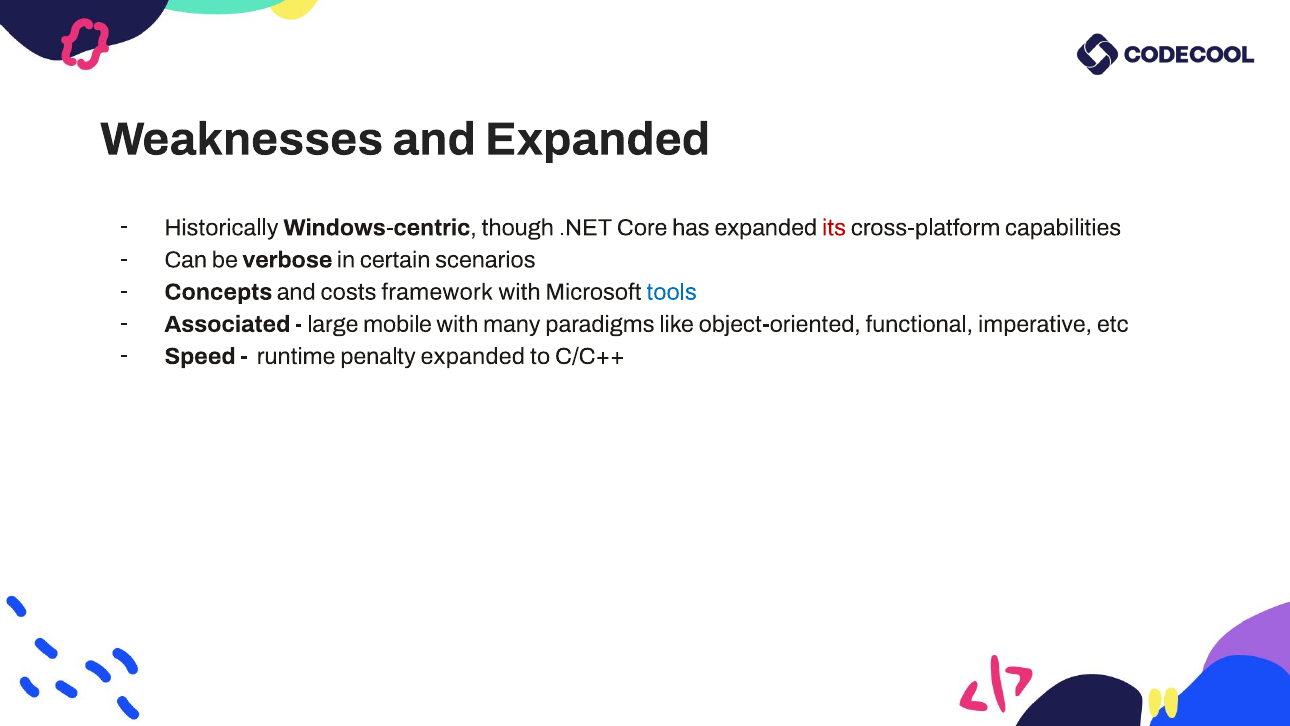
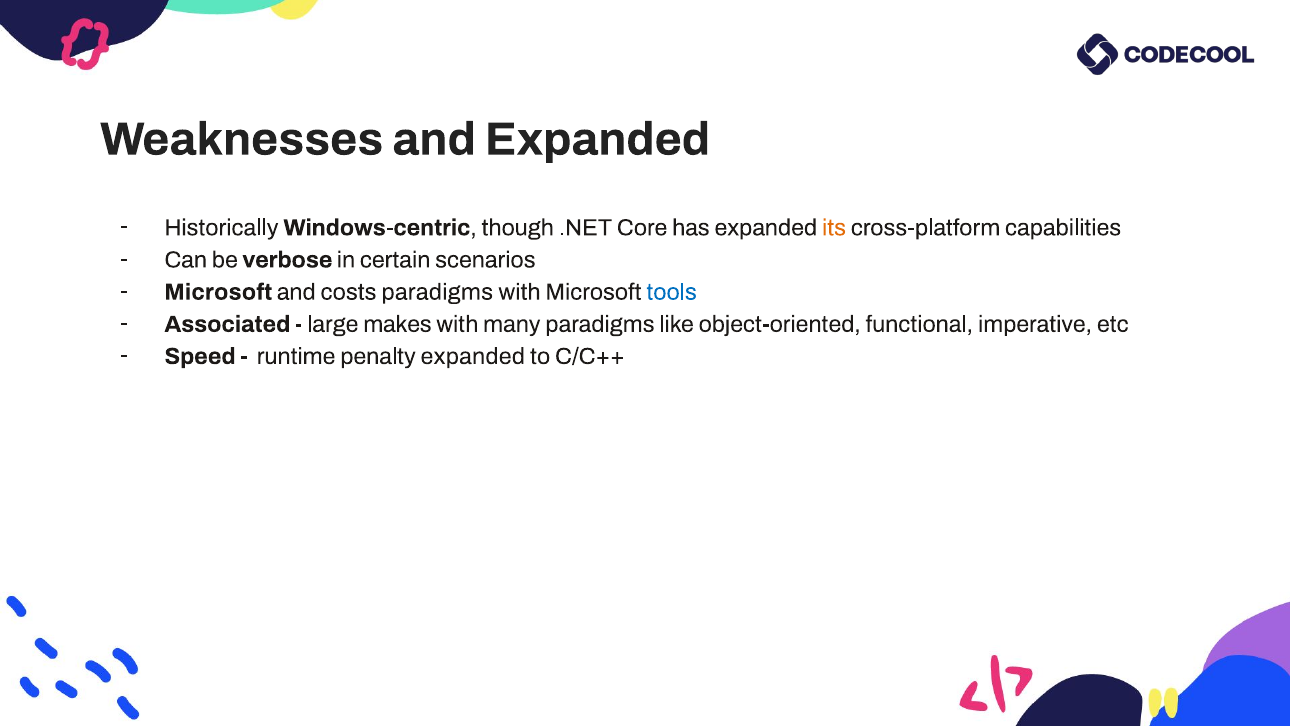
its colour: red -> orange
Concepts at (218, 292): Concepts -> Microsoft
costs framework: framework -> paradigms
mobile: mobile -> makes
